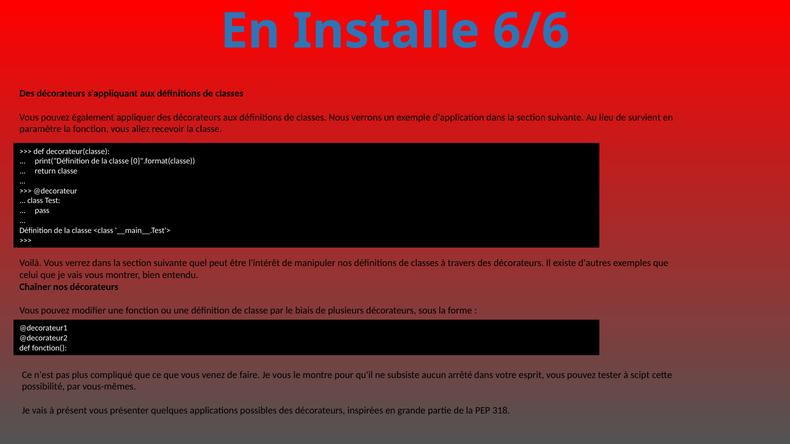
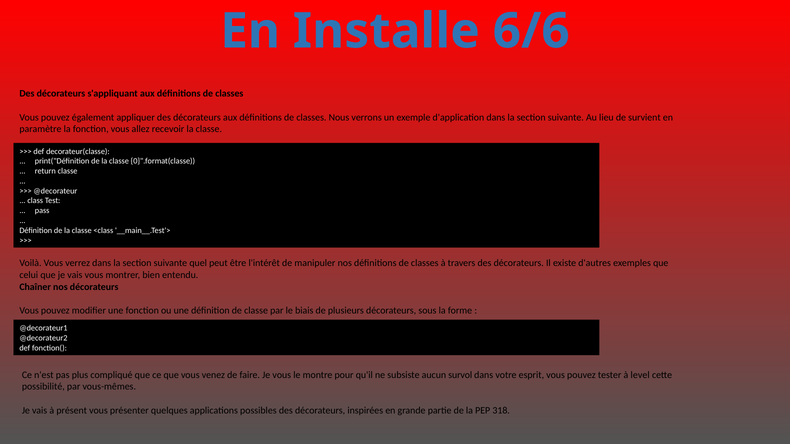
arrêté: arrêté -> survol
scipt: scipt -> level
